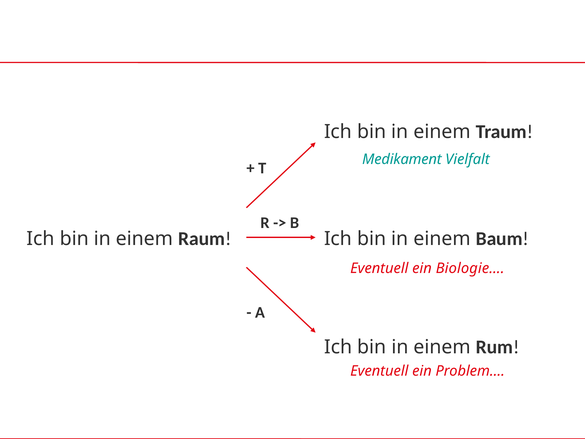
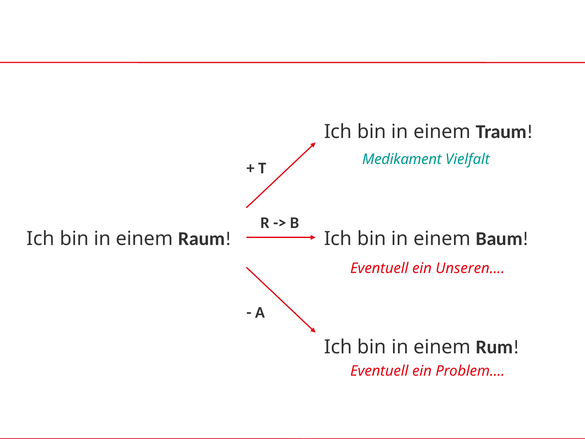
Biologie…: Biologie… -> Unseren…
